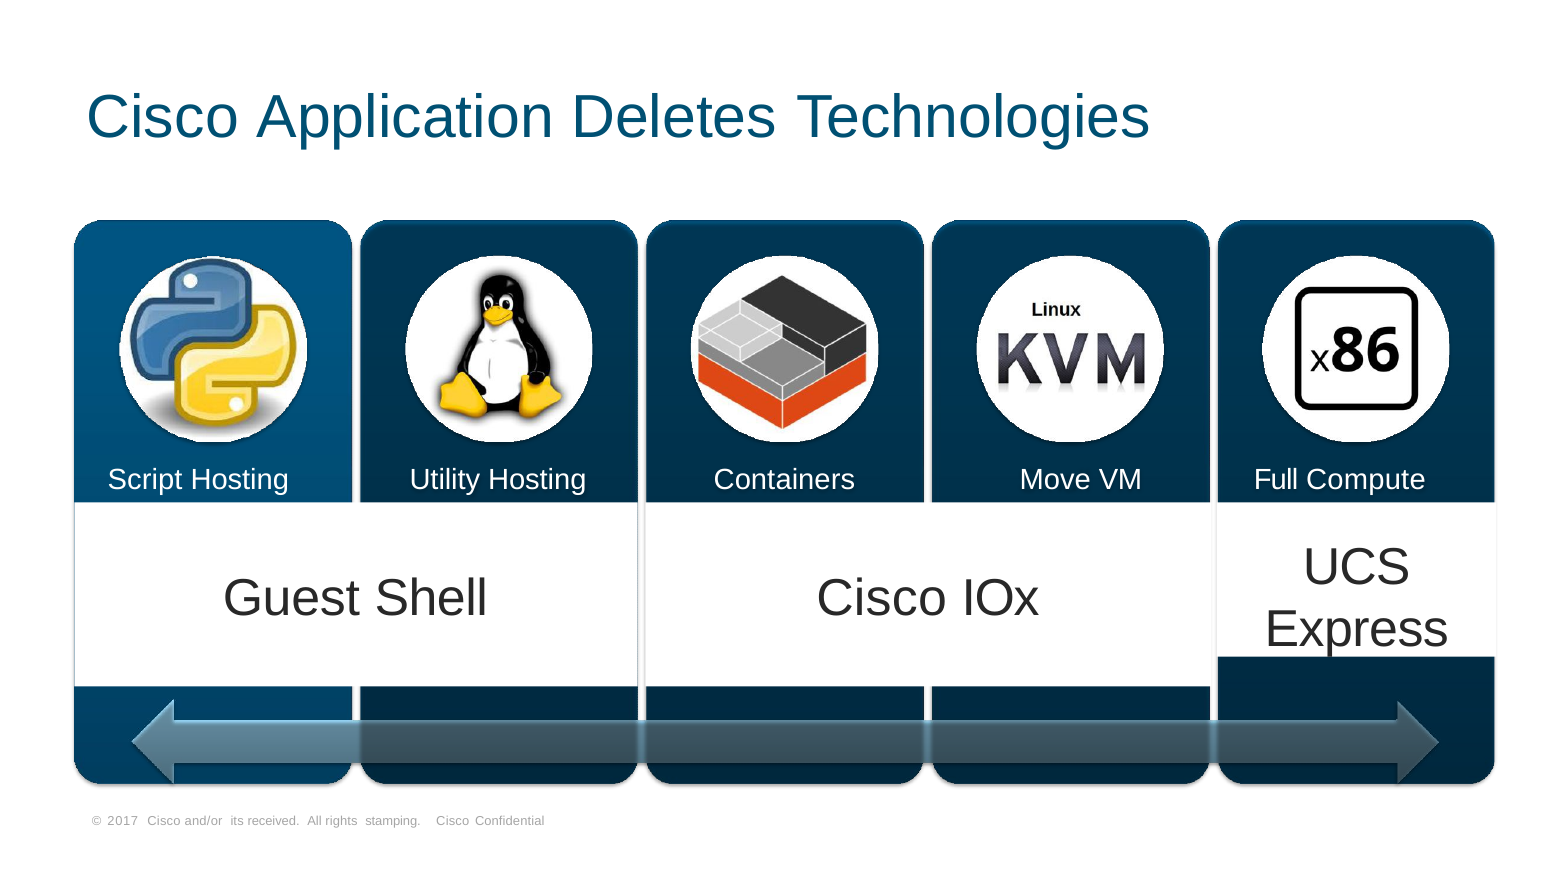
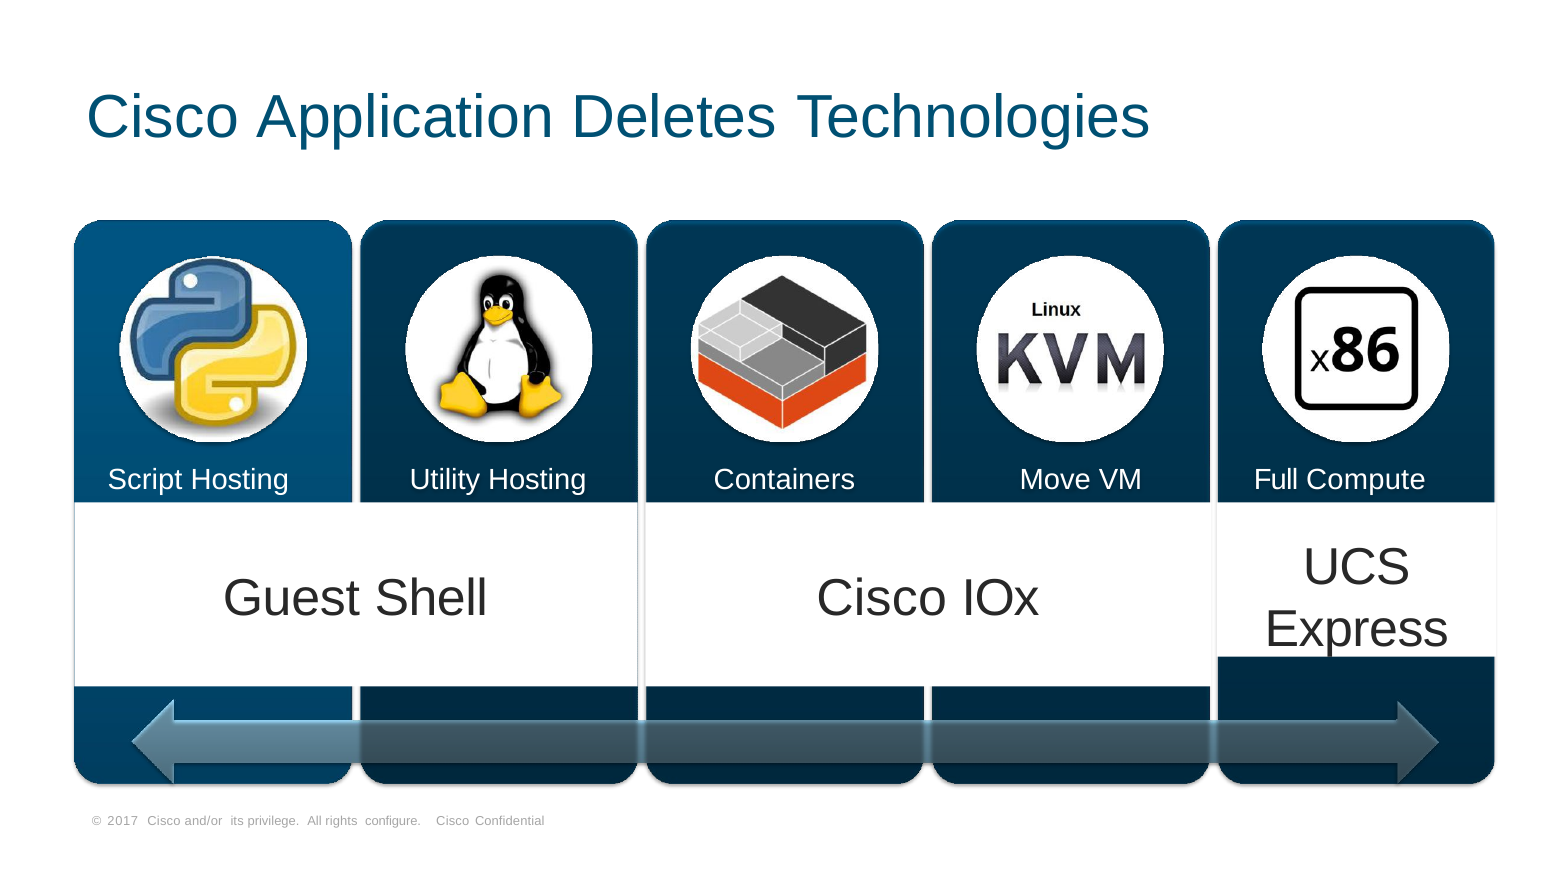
received: received -> privilege
stamping: stamping -> configure
